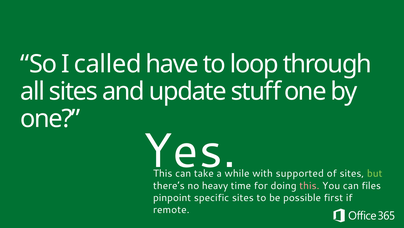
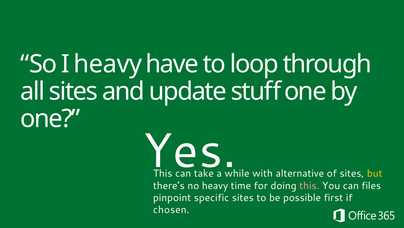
I called: called -> heavy
supported: supported -> alternative
but colour: light green -> yellow
remote: remote -> chosen
